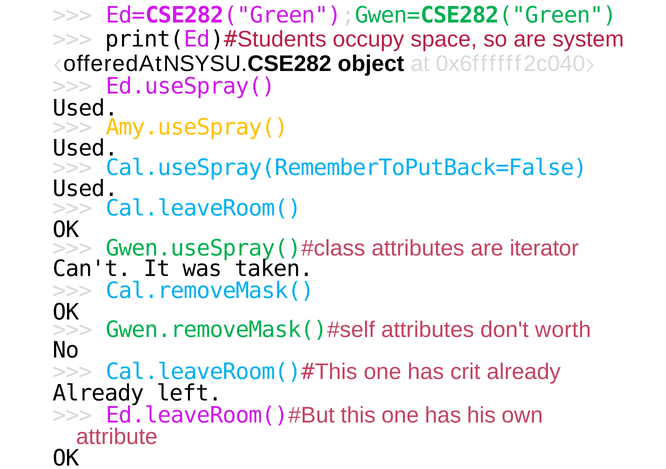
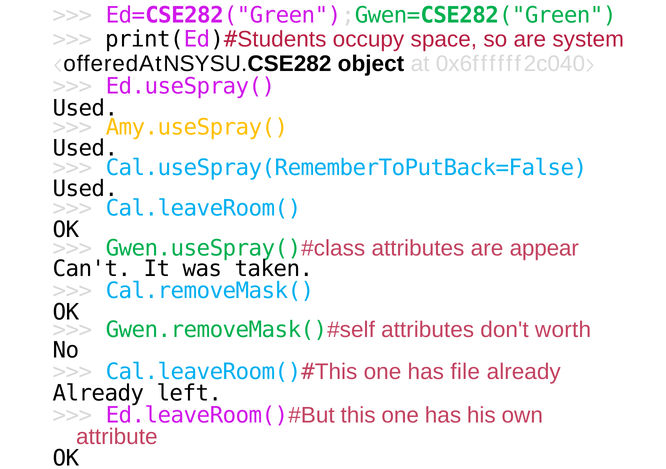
iterator: iterator -> appear
crit: crit -> file
